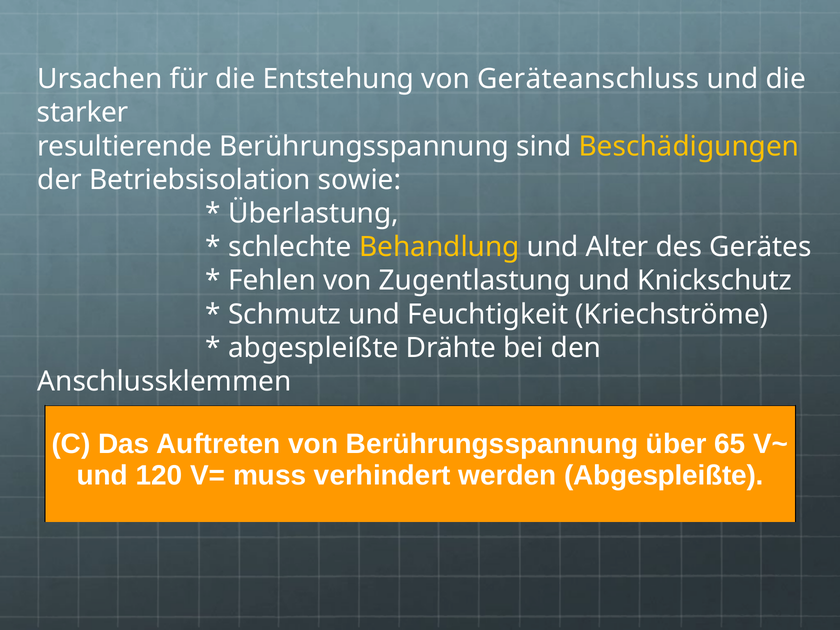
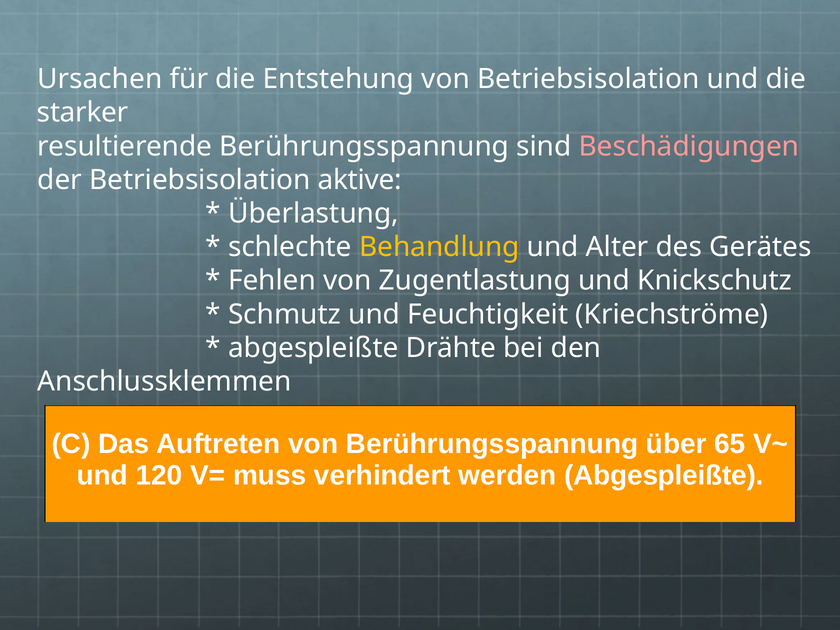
von Geräteanschluss: Geräteanschluss -> Betriebsisolation
Beschädigungen colour: yellow -> pink
sowie: sowie -> aktive
